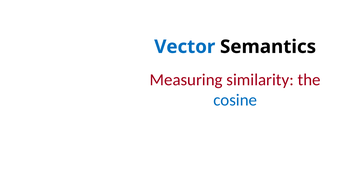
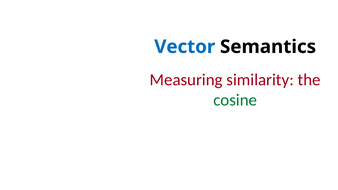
cosine colour: blue -> green
